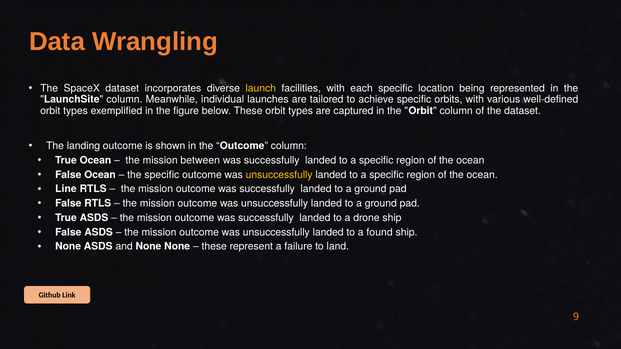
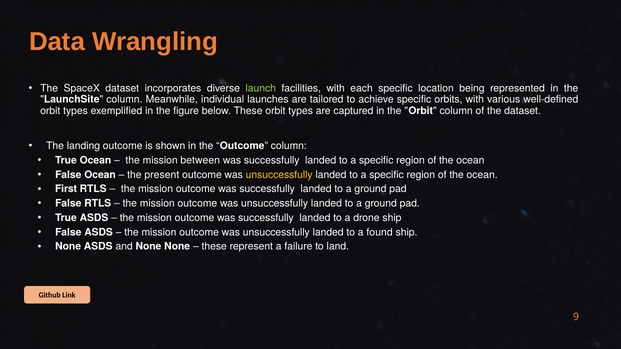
launch colour: yellow -> light green
the specific: specific -> present
Line: Line -> First
